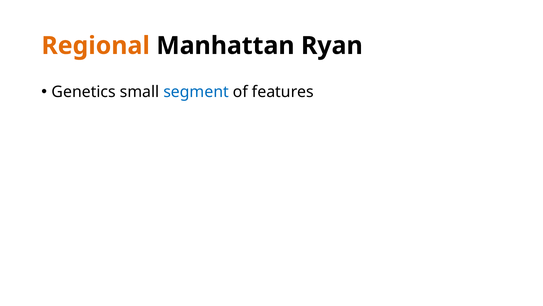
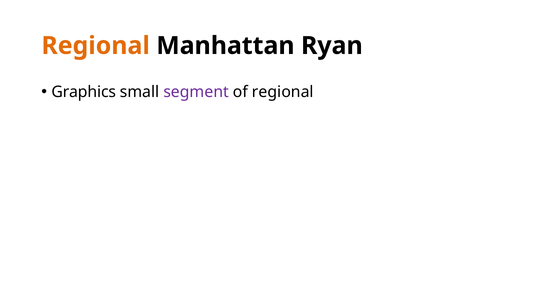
Genetics: Genetics -> Graphics
segment colour: blue -> purple
of features: features -> regional
